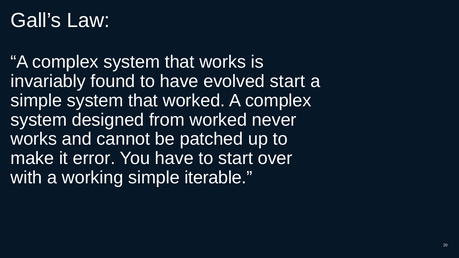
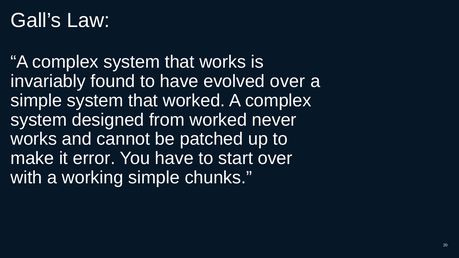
evolved start: start -> over
iterable: iterable -> chunks
